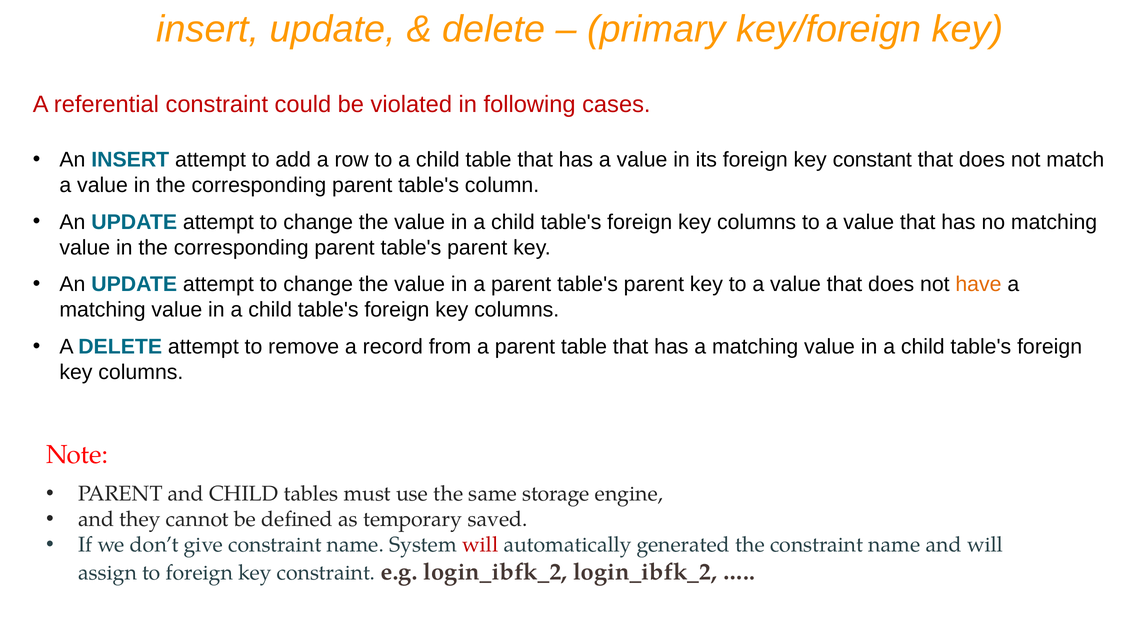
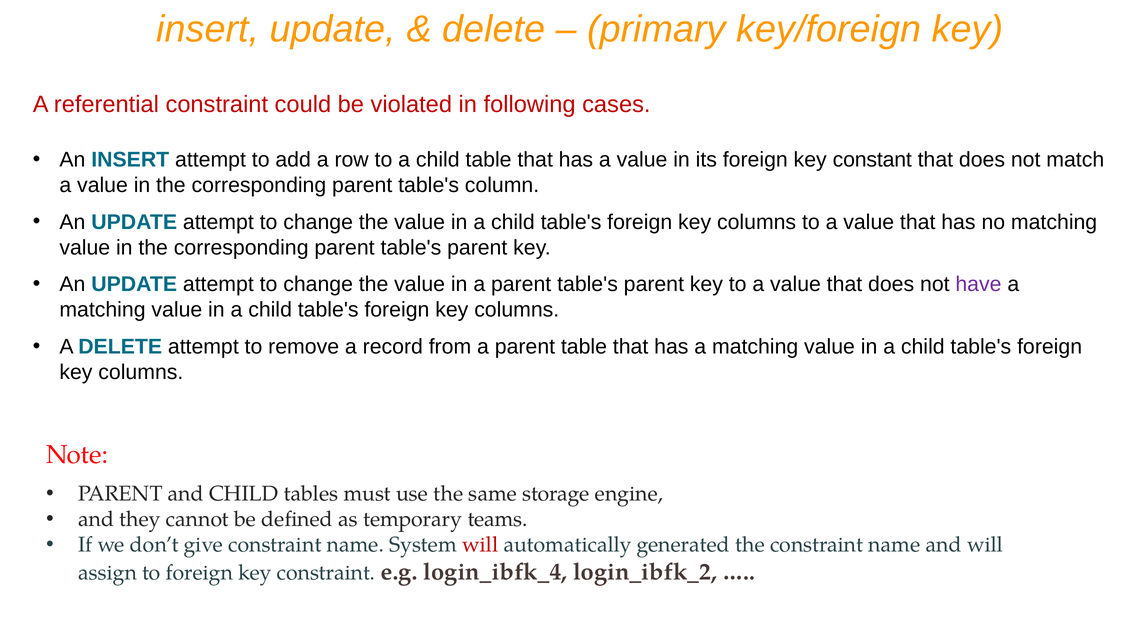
have colour: orange -> purple
saved: saved -> teams
e.g login_ibfk_2: login_ibfk_2 -> login_ibfk_4
